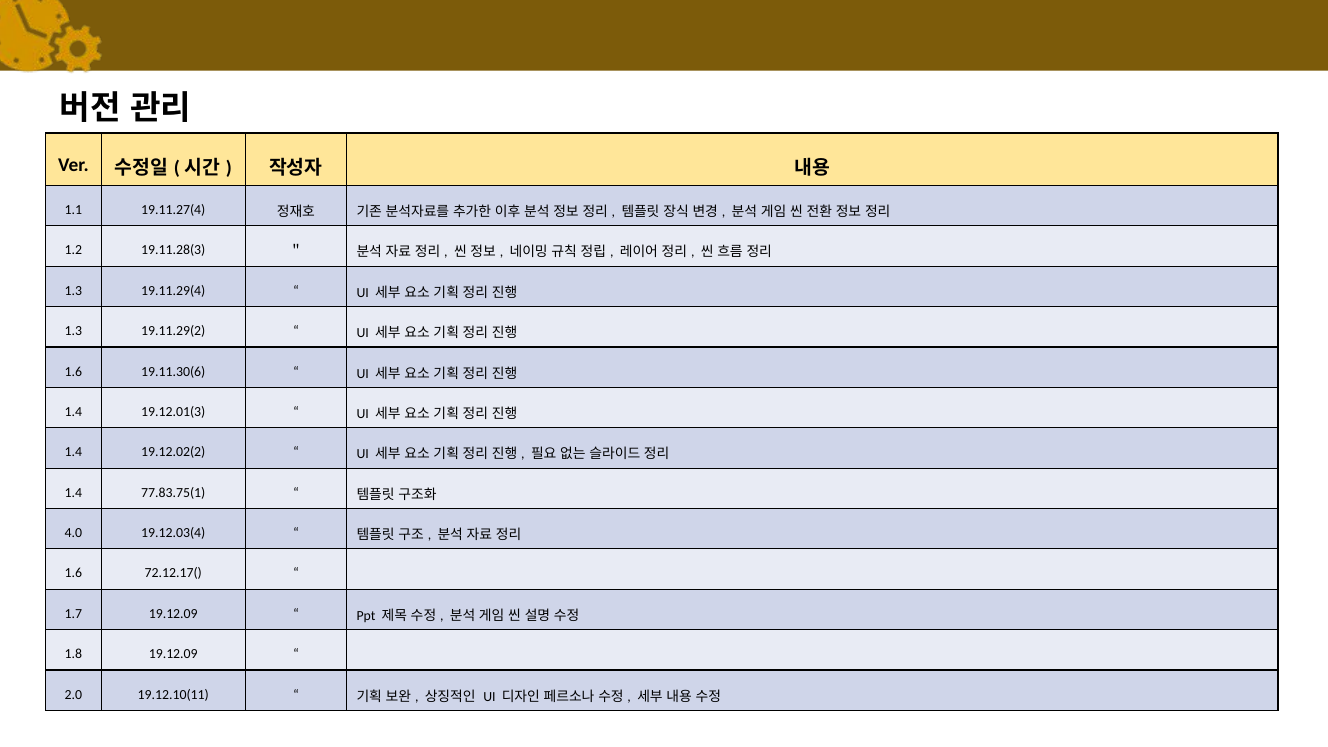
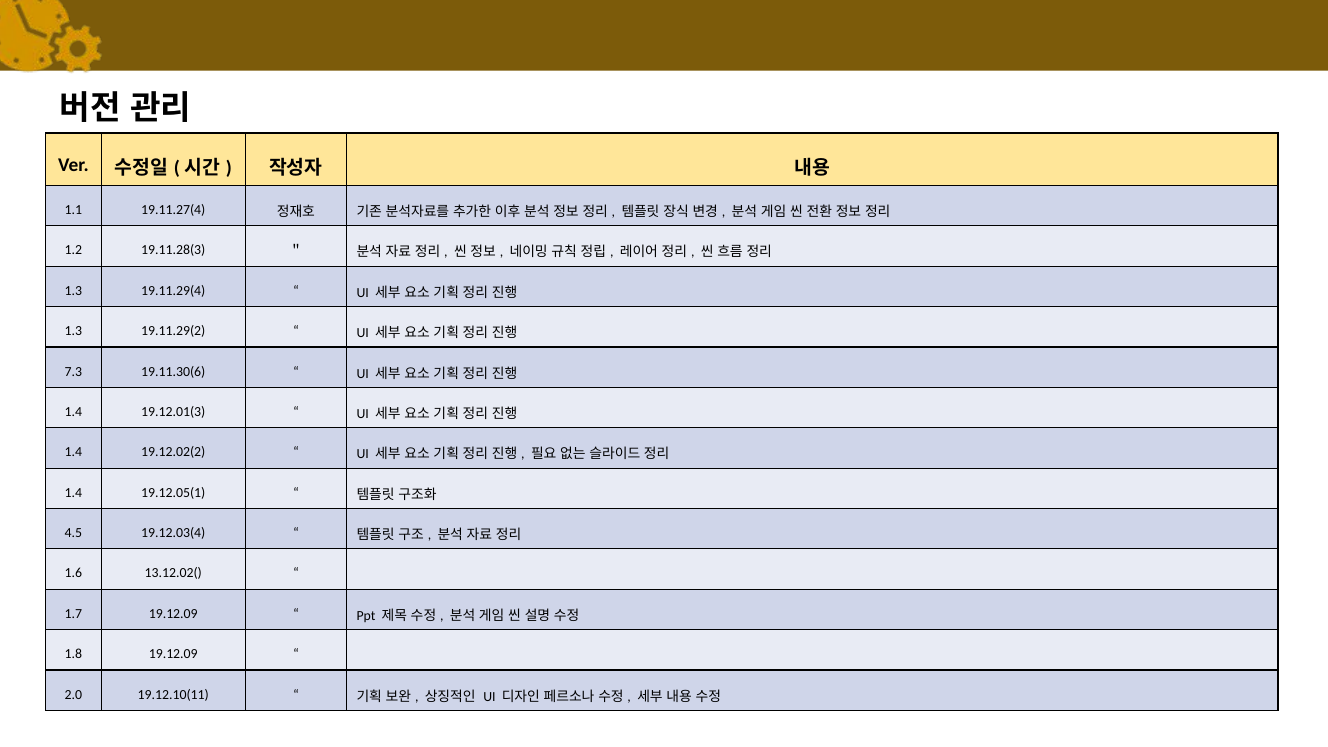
1.6 at (73, 371): 1.6 -> 7.3
77.83.75(1: 77.83.75(1 -> 19.12.05(1
4.0: 4.0 -> 4.5
72.12.17(: 72.12.17( -> 13.12.02(
